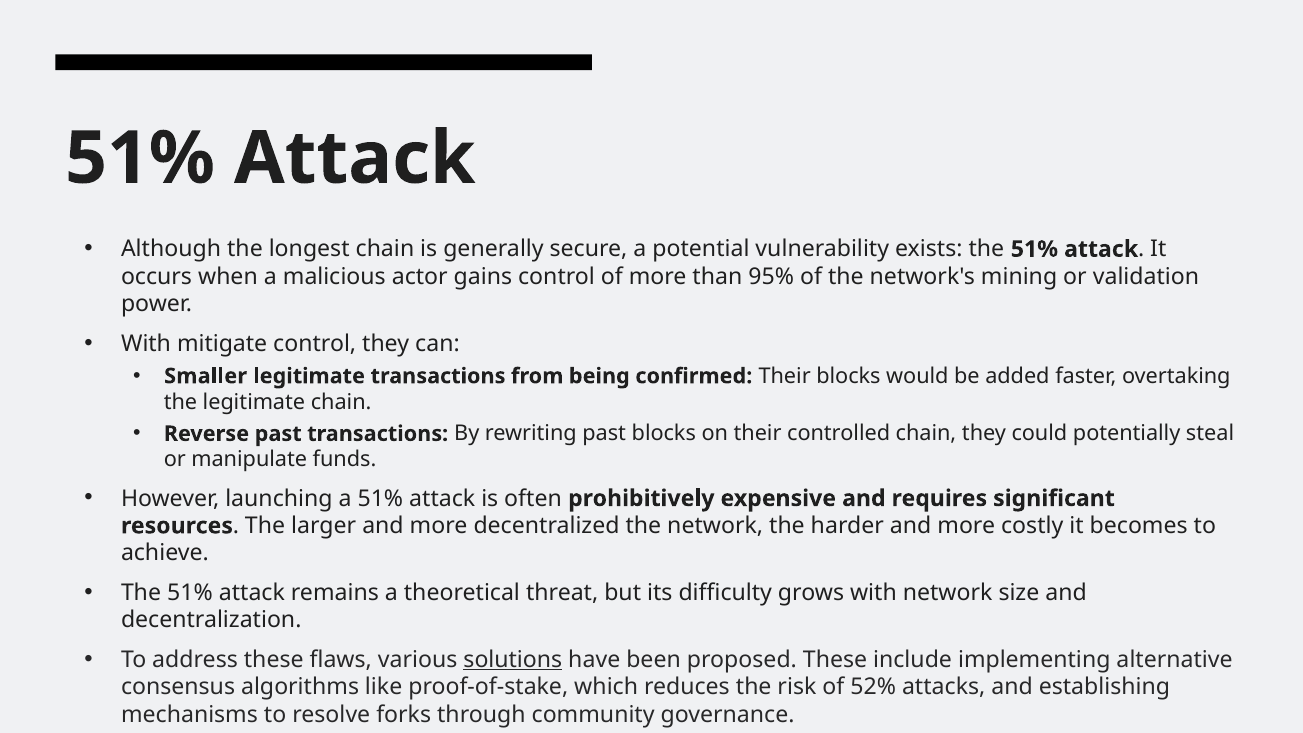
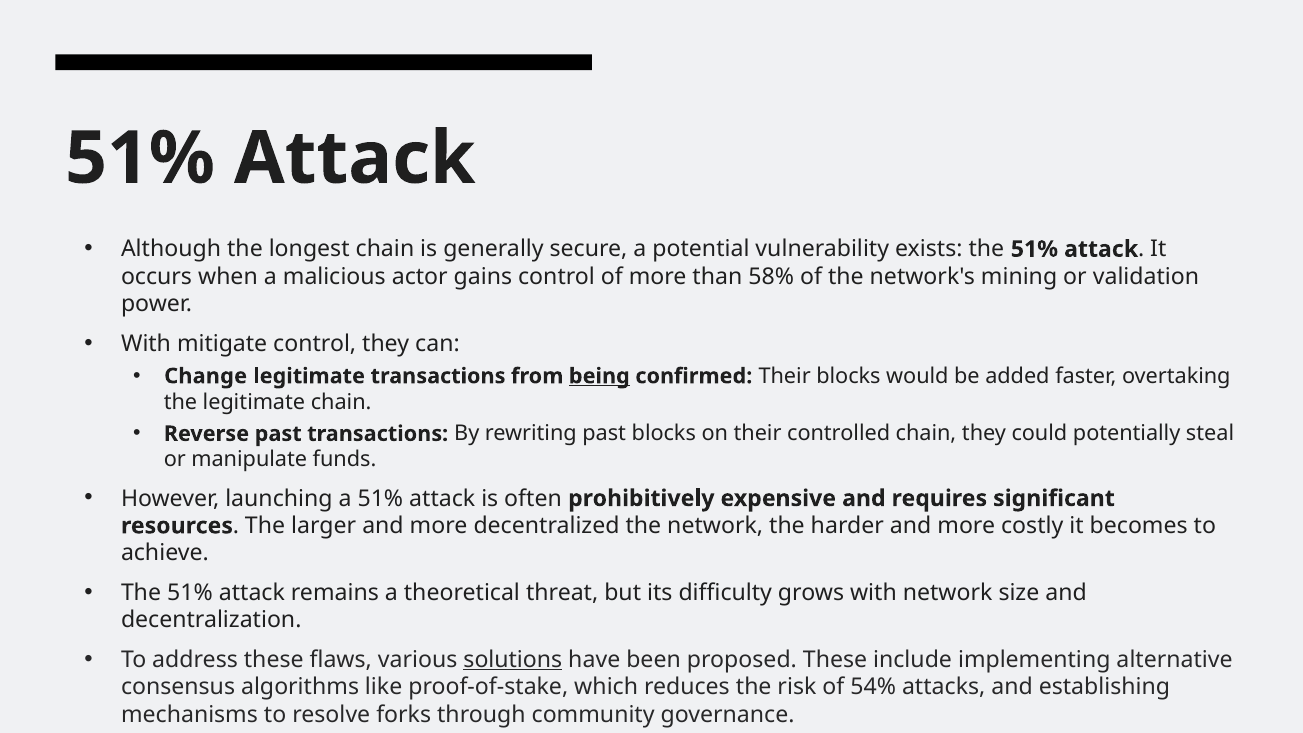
95%: 95% -> 58%
Smaller: Smaller -> Change
being underline: none -> present
52%: 52% -> 54%
